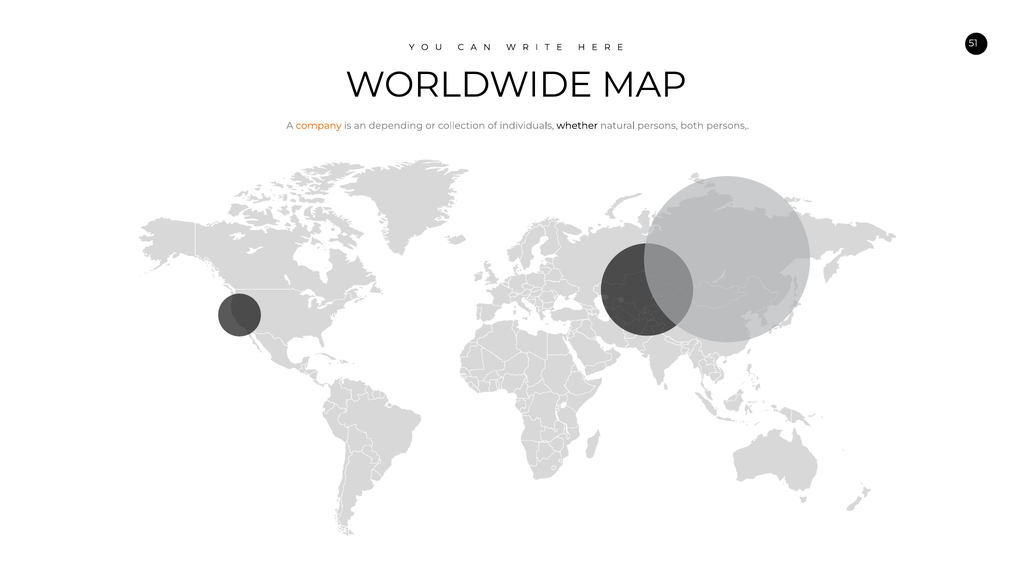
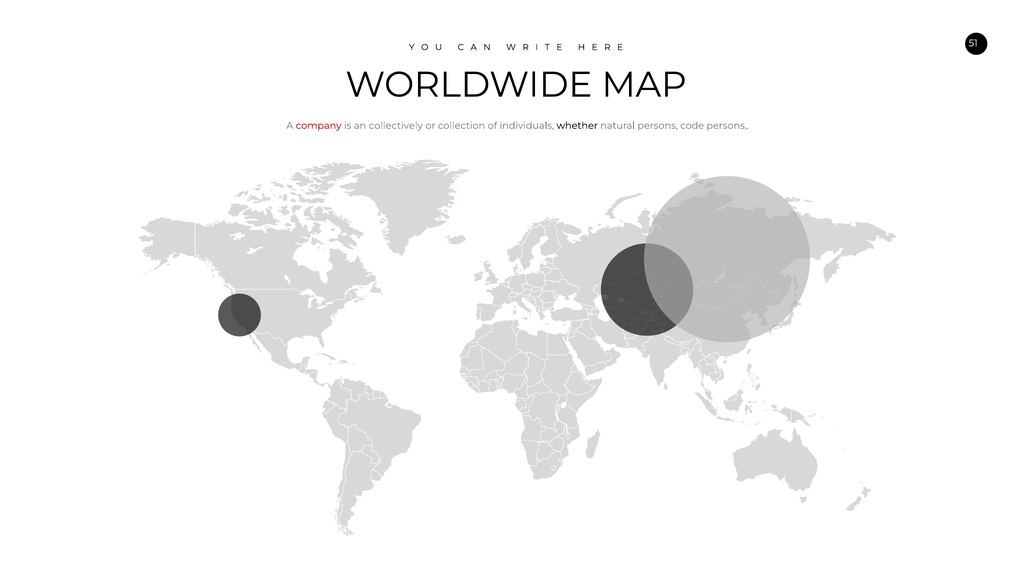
company colour: orange -> red
depending: depending -> collectively
both: both -> code
